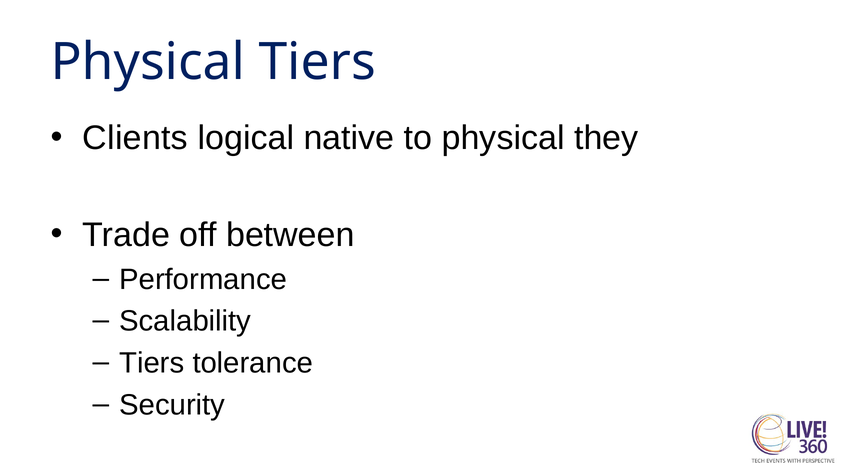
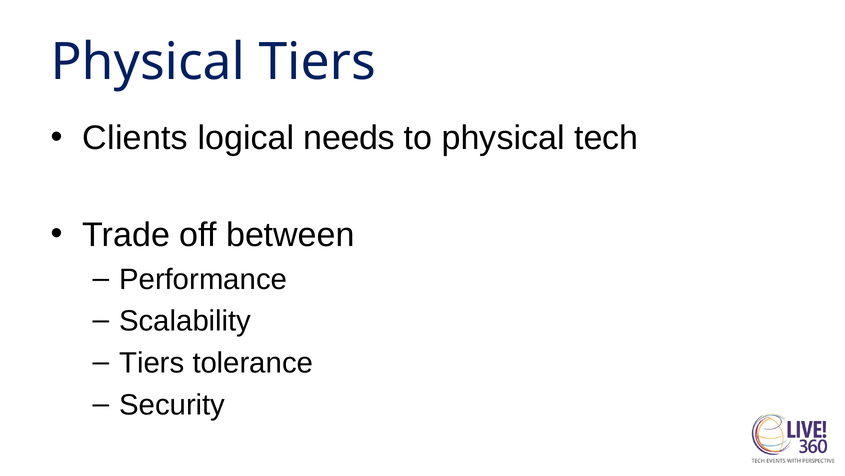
native: native -> needs
they: they -> tech
